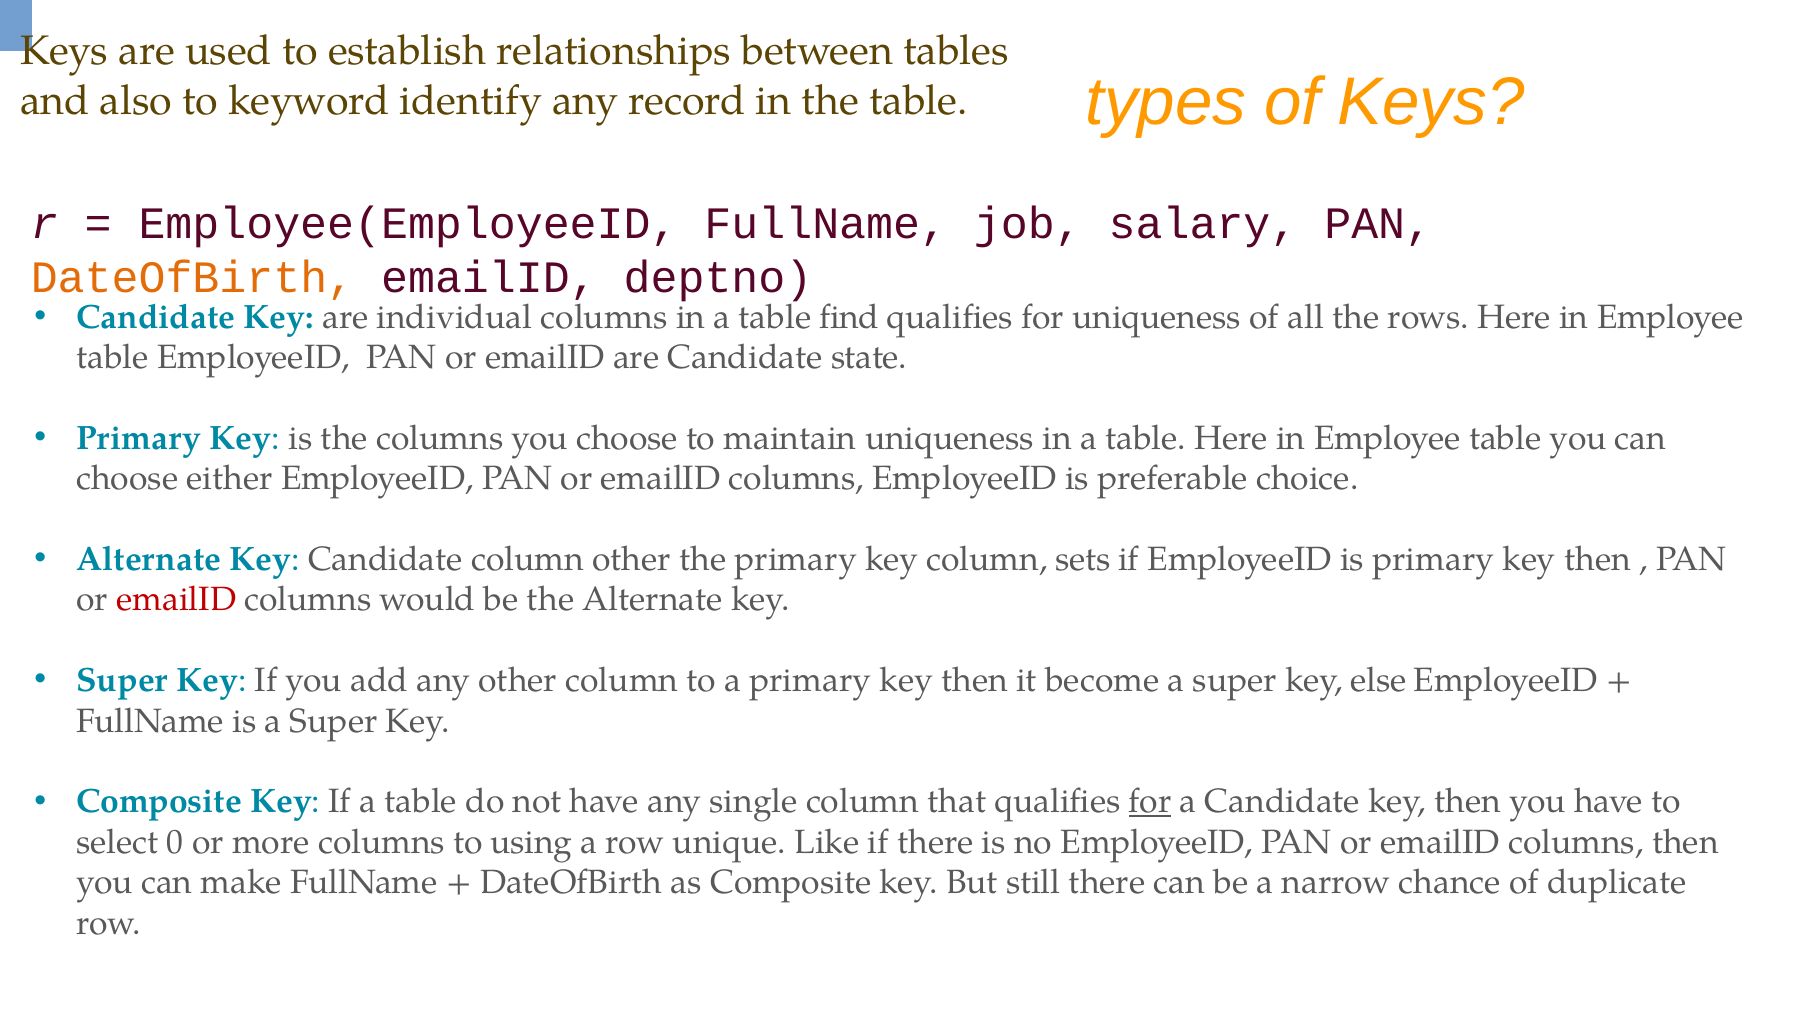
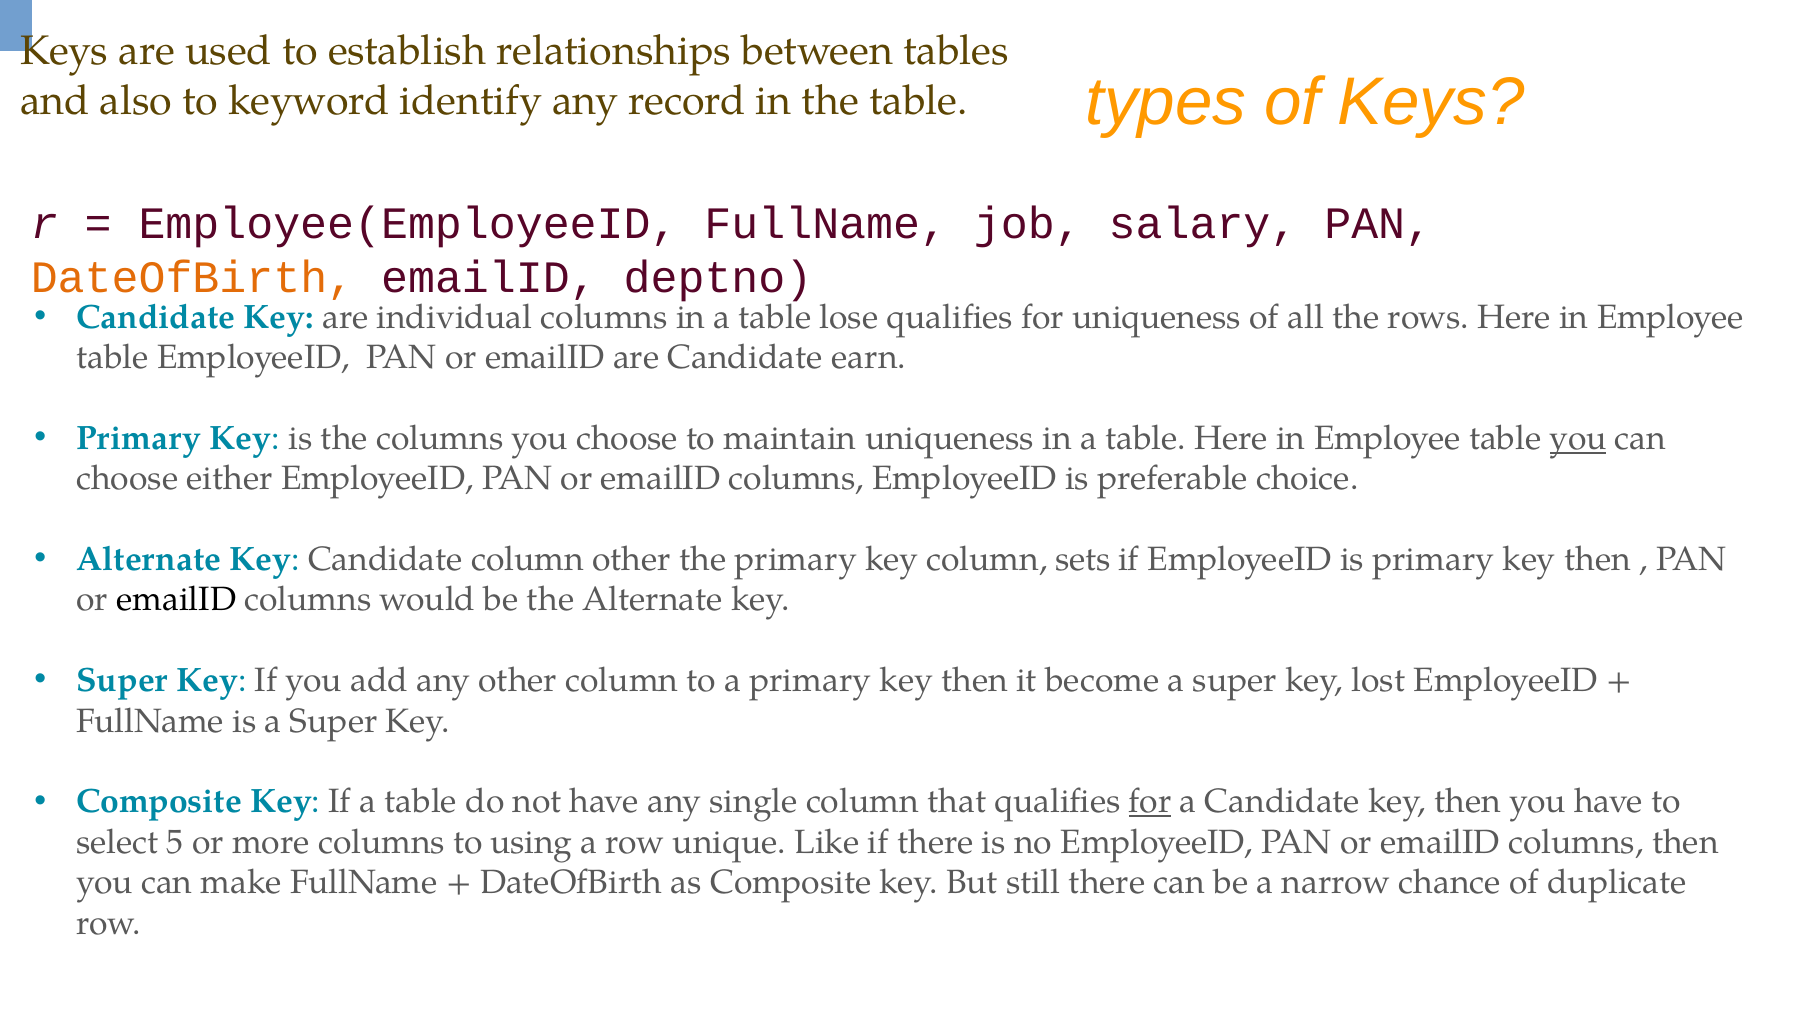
find: find -> lose
state: state -> earn
you at (1578, 438) underline: none -> present
emailID at (176, 600) colour: red -> black
else: else -> lost
0: 0 -> 5
